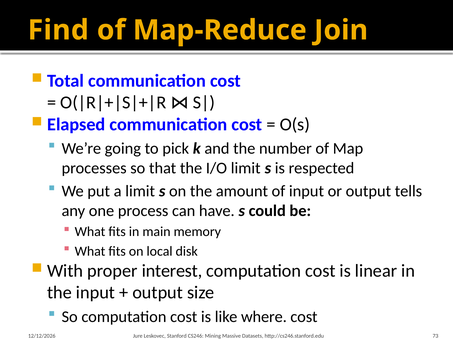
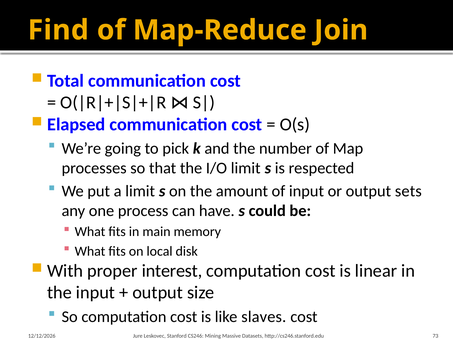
tells: tells -> sets
where: where -> slaves
